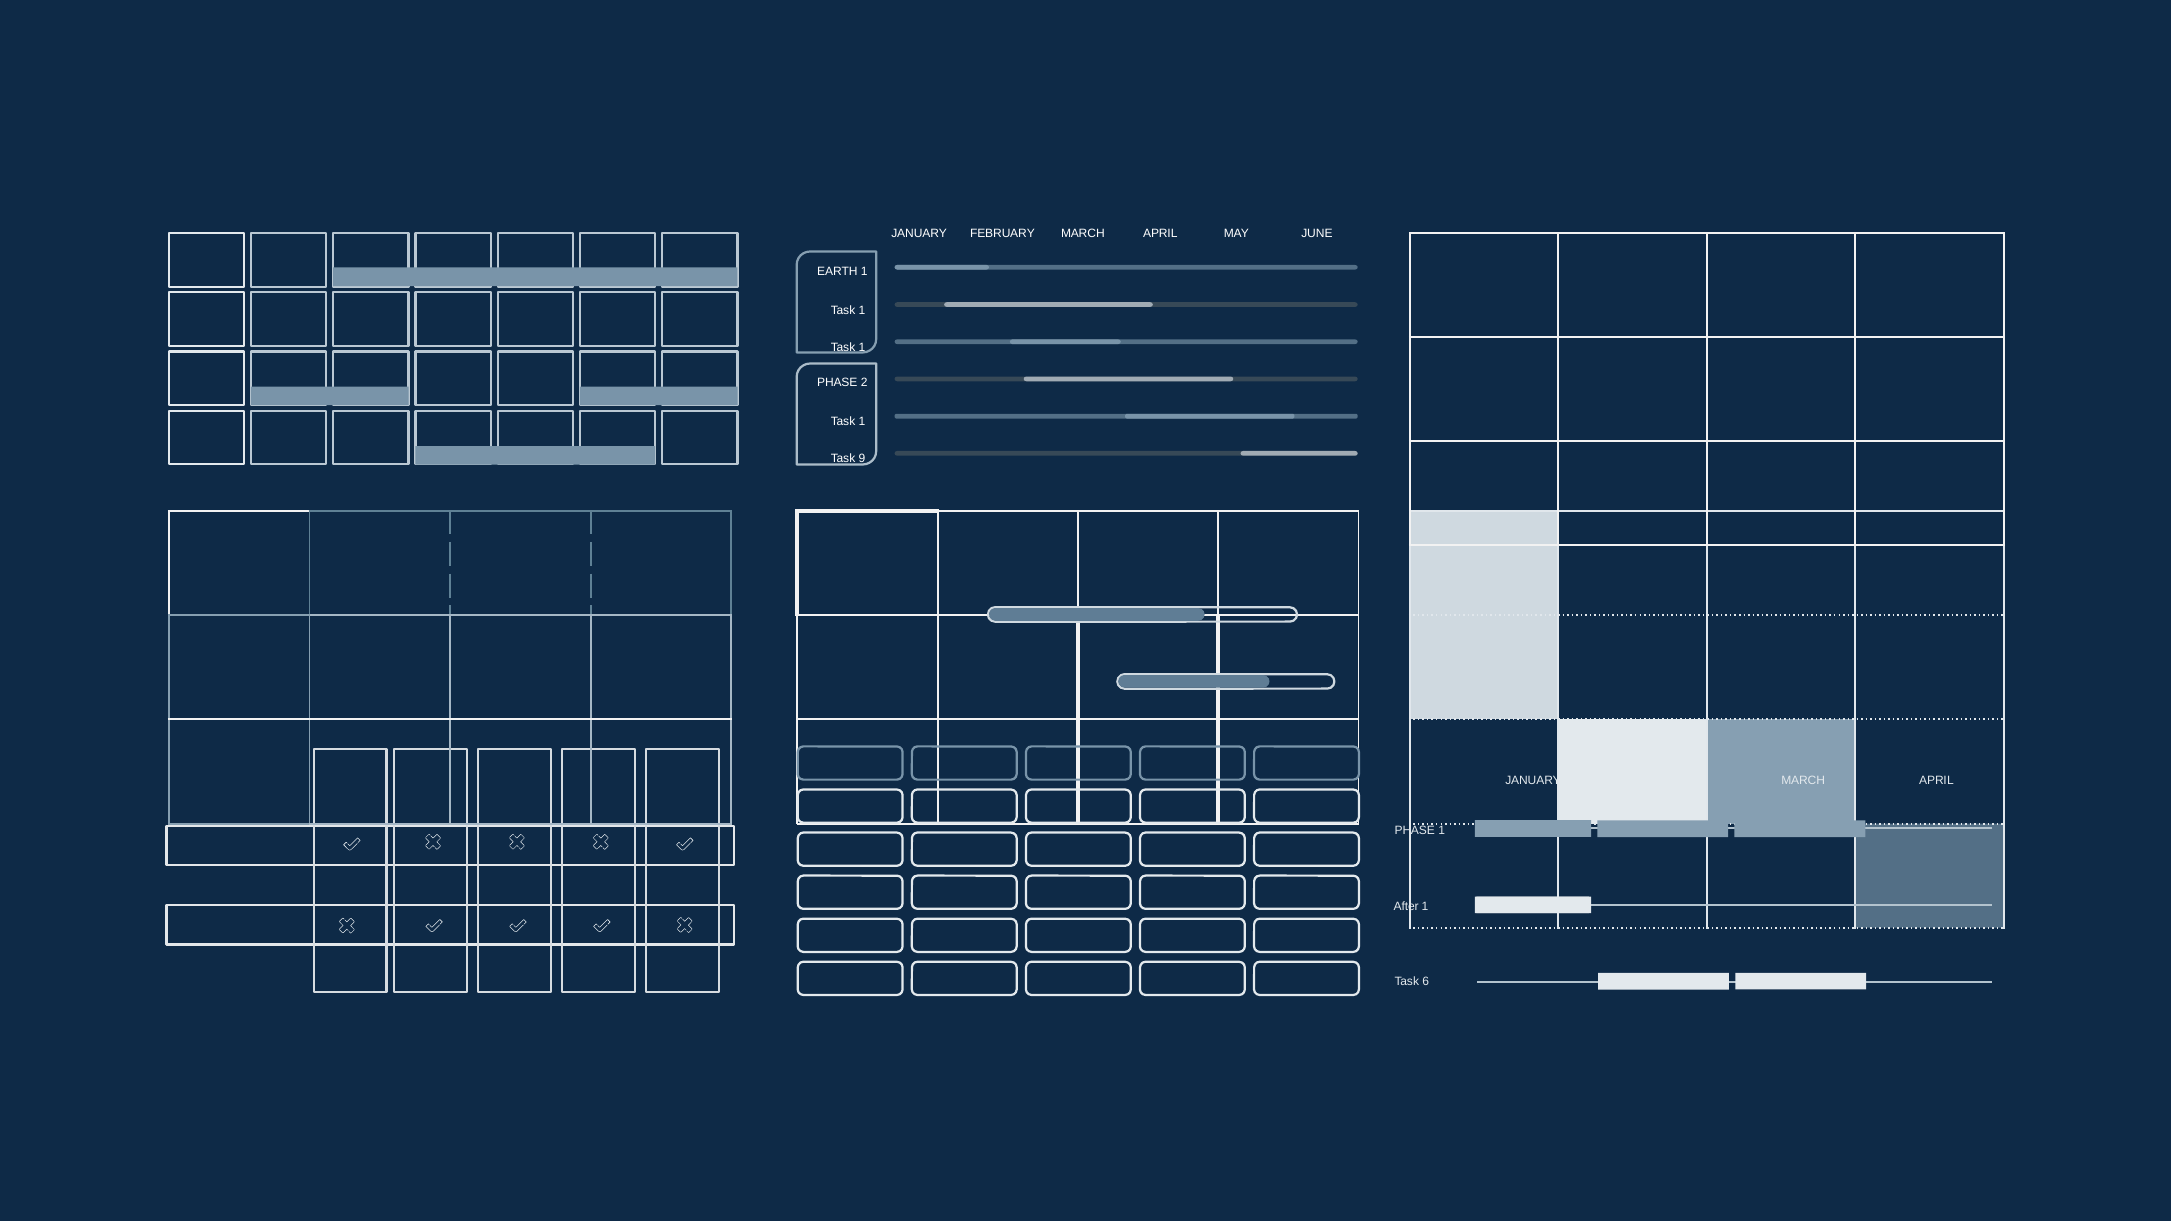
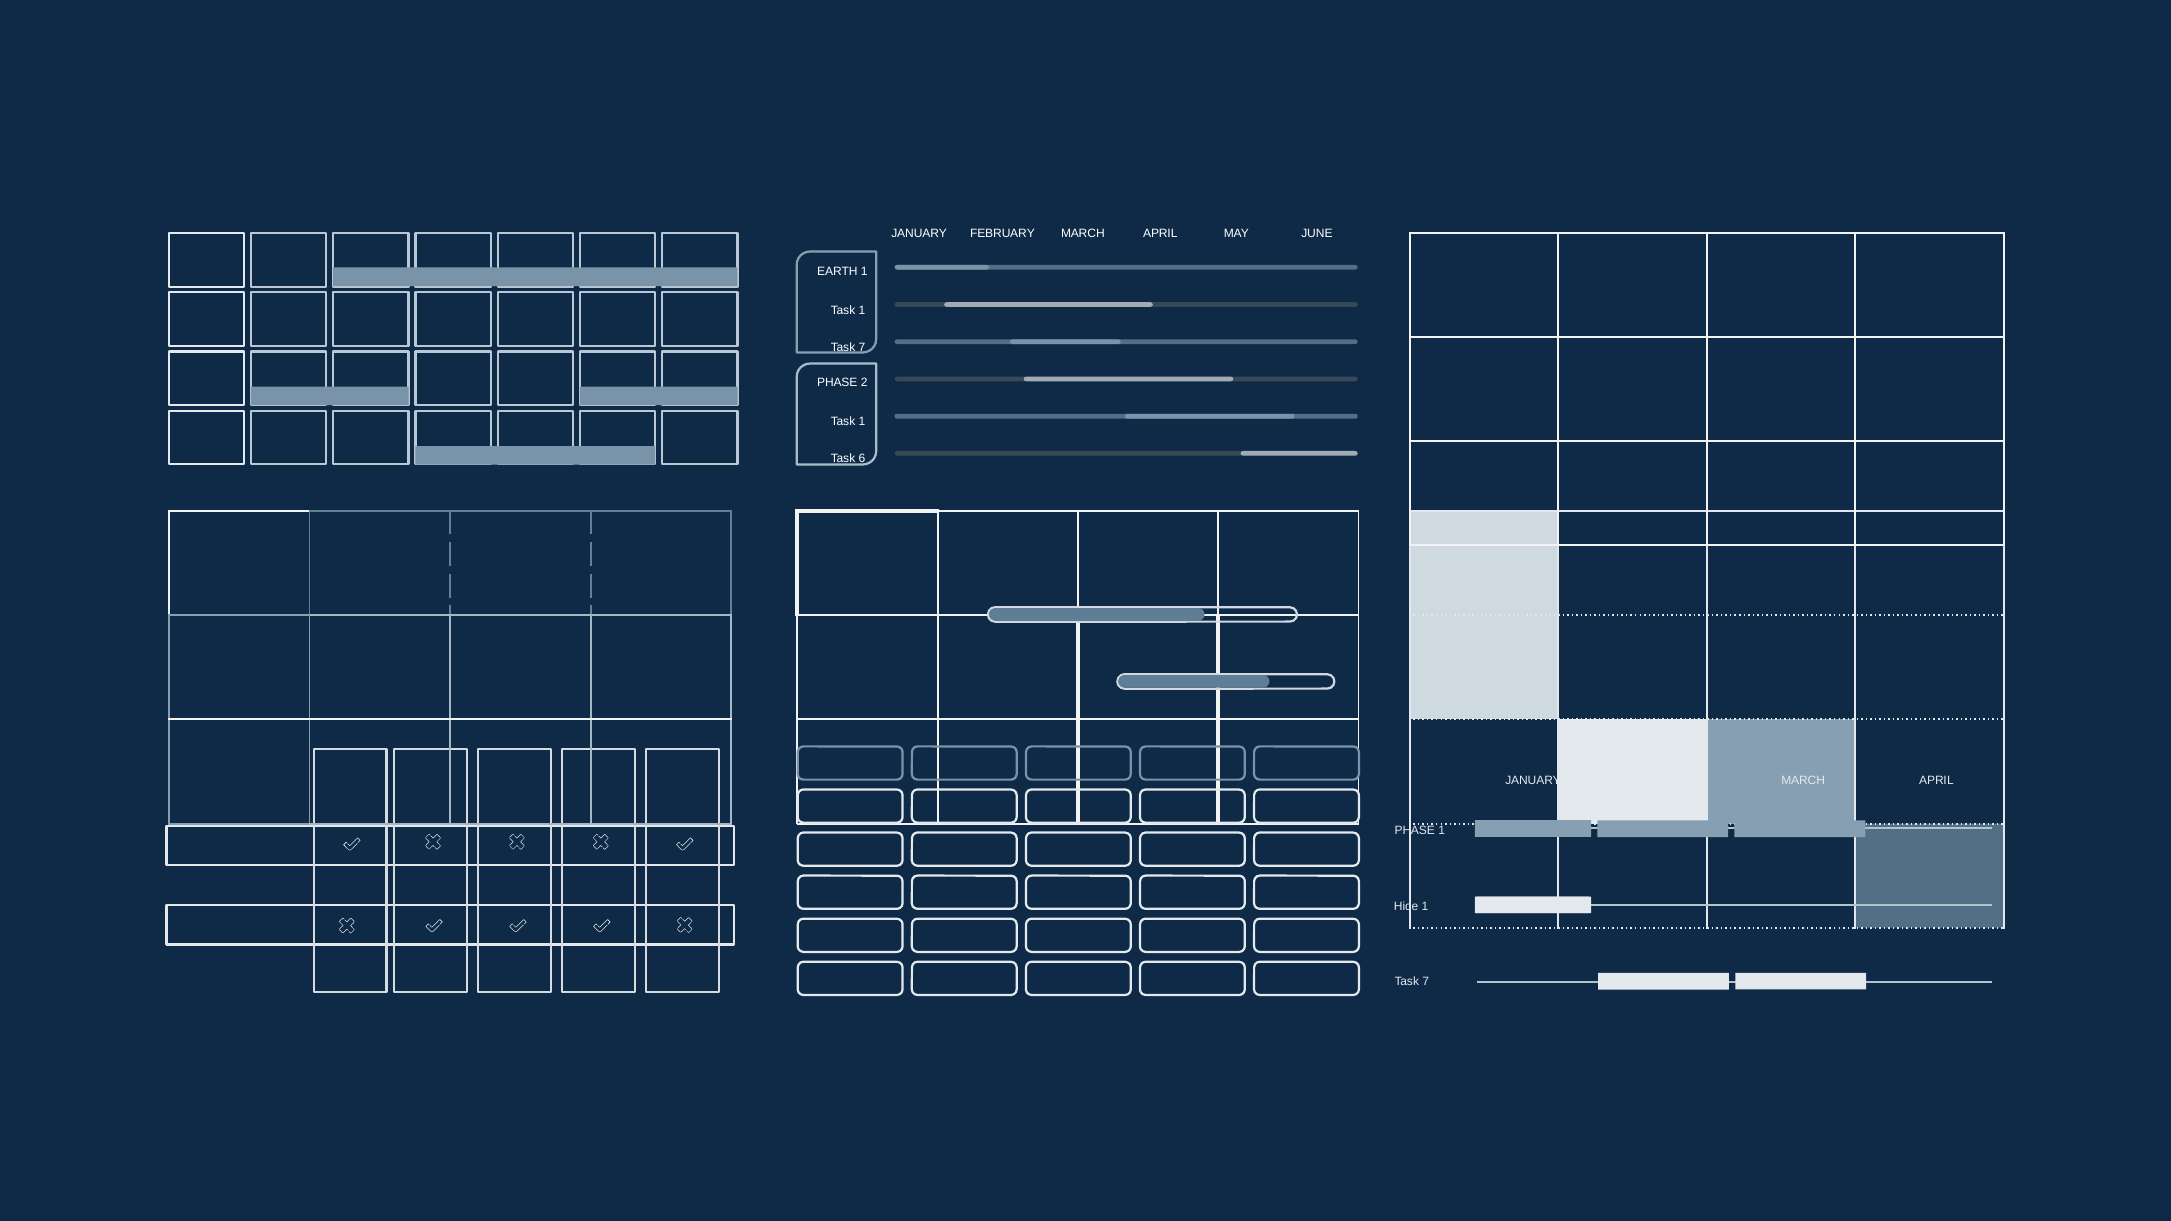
1 at (862, 347): 1 -> 7
9: 9 -> 6
After: After -> Hide
6 at (1426, 982): 6 -> 7
